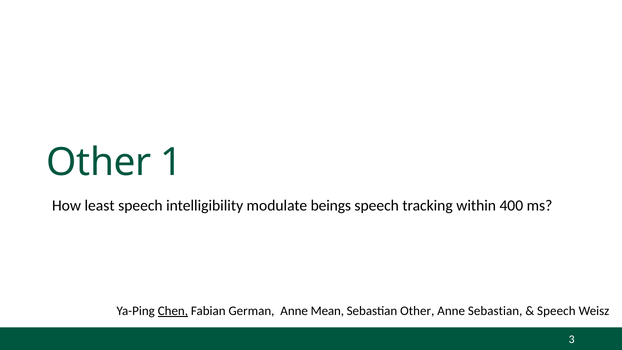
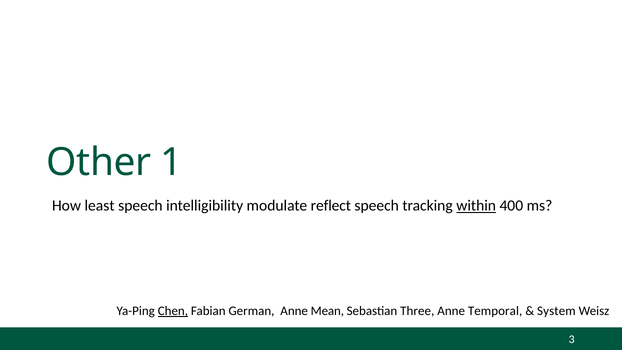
beings: beings -> reflect
within underline: none -> present
Sebastian Other: Other -> Three
Anne Sebastian: Sebastian -> Temporal
Speech at (556, 311): Speech -> System
